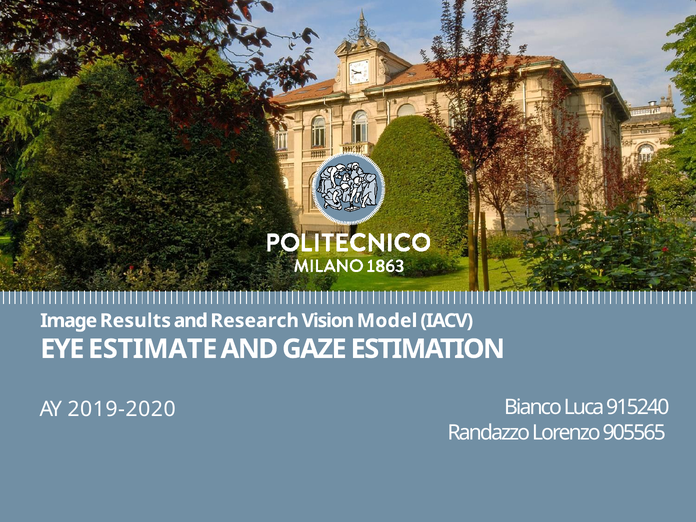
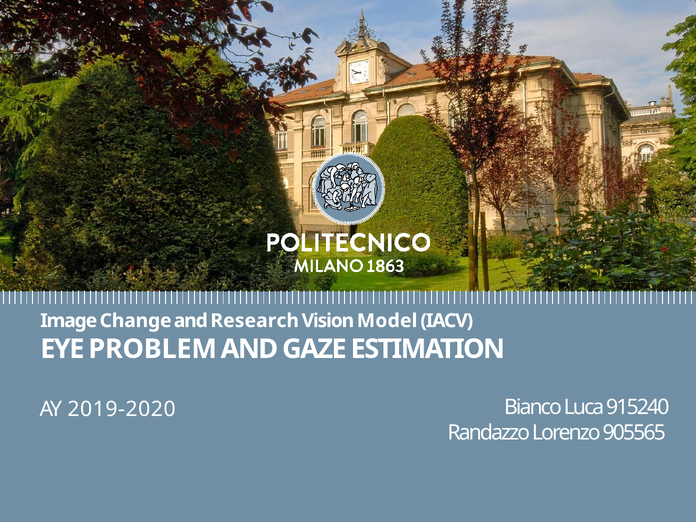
Results: Results -> Change
ESTIMATE: ESTIMATE -> PROBLEM
